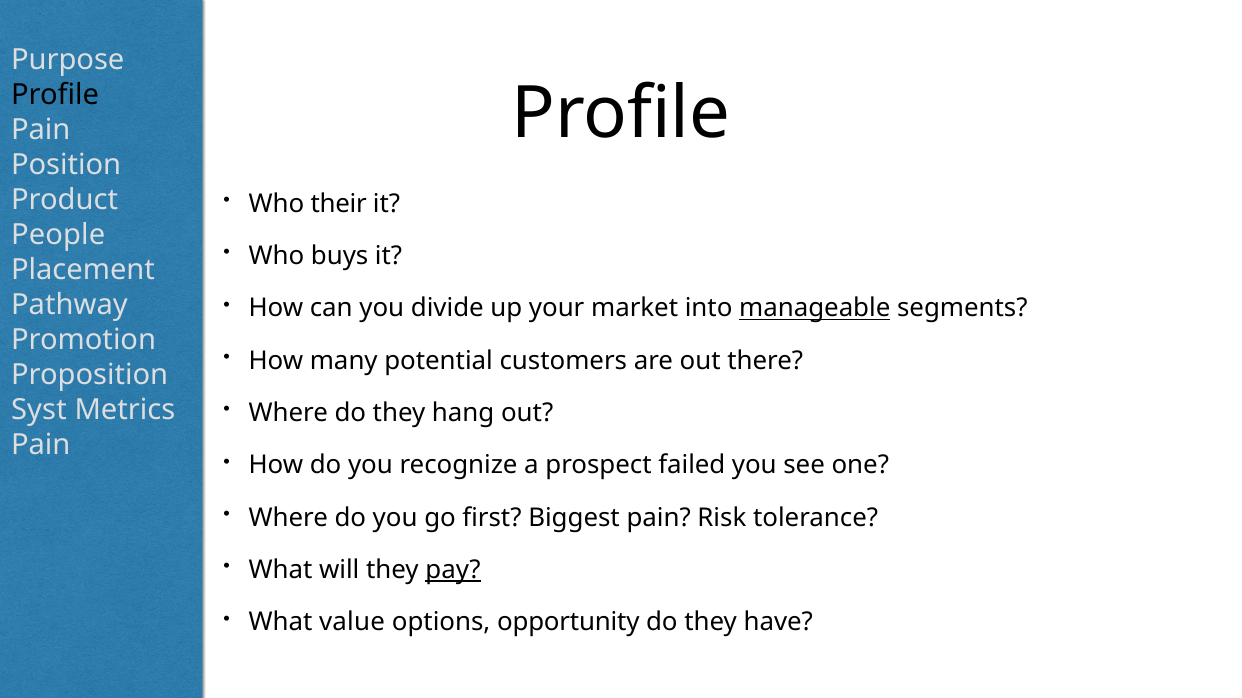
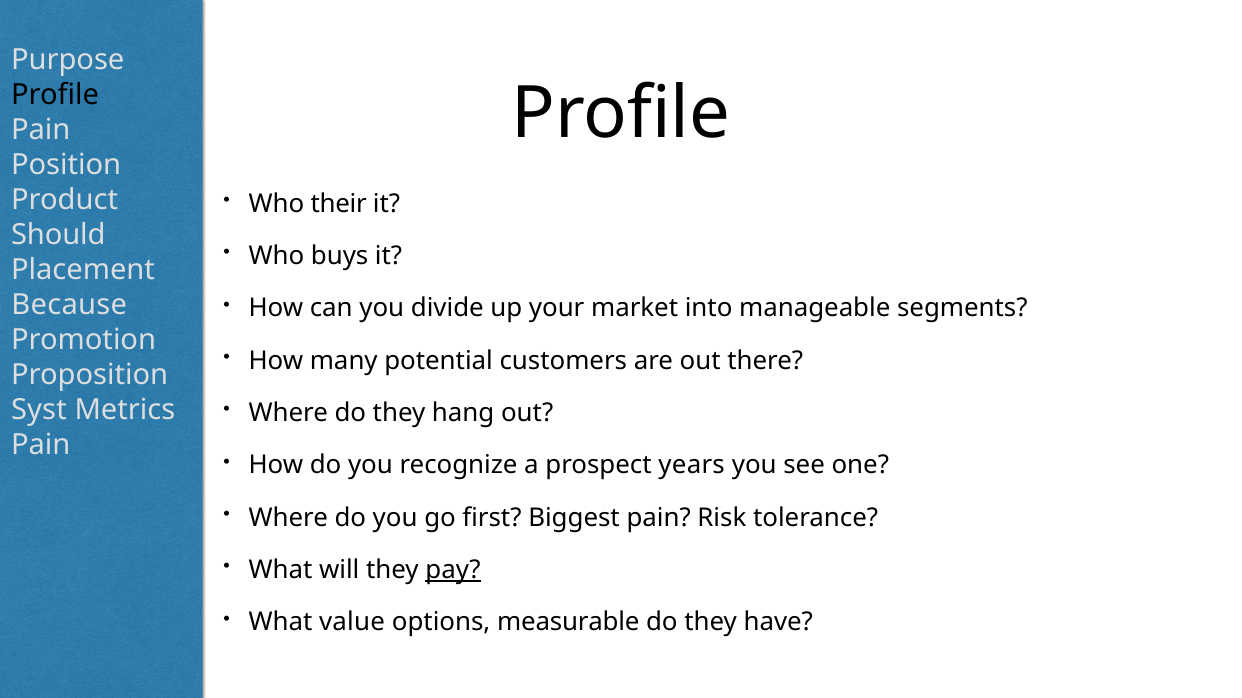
People: People -> Should
Pathway: Pathway -> Because
manageable underline: present -> none
failed: failed -> years
opportunity: opportunity -> measurable
